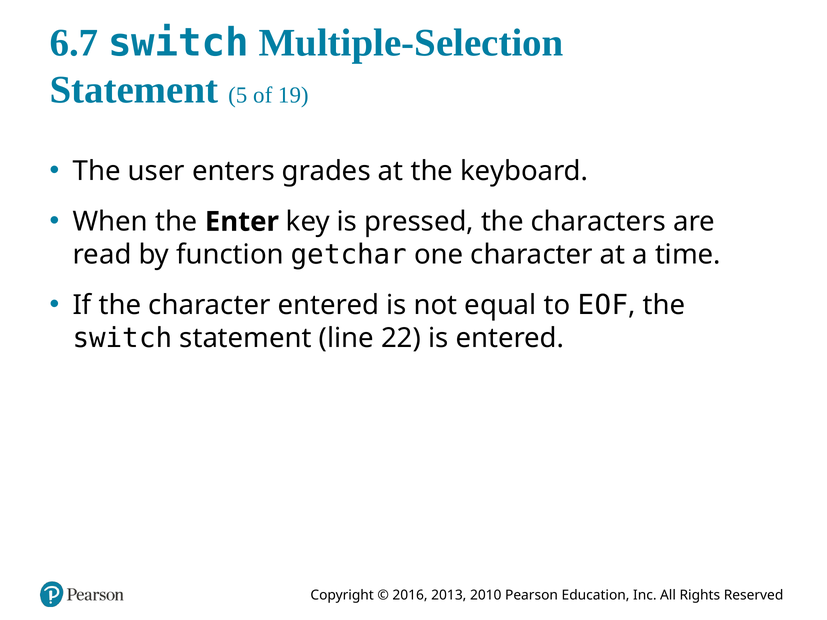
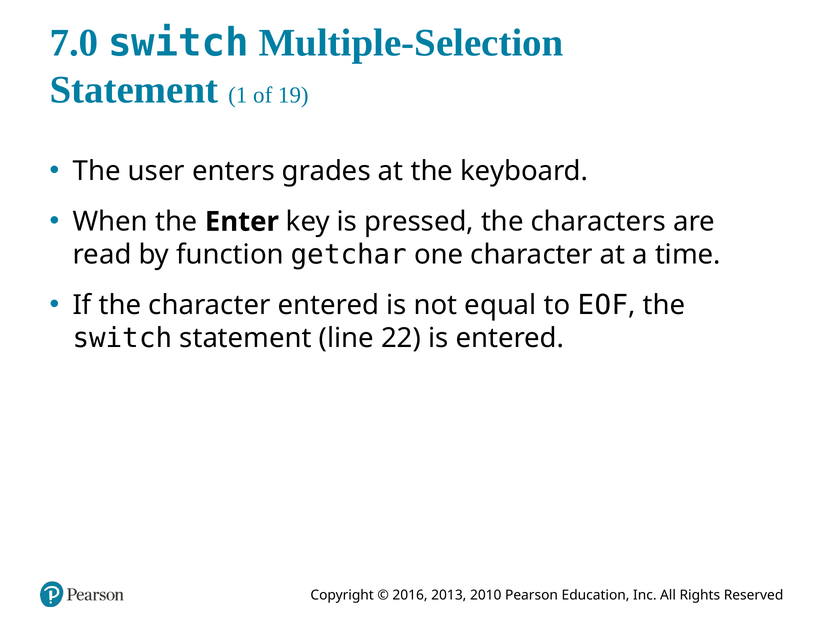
6.7: 6.7 -> 7.0
5: 5 -> 1
